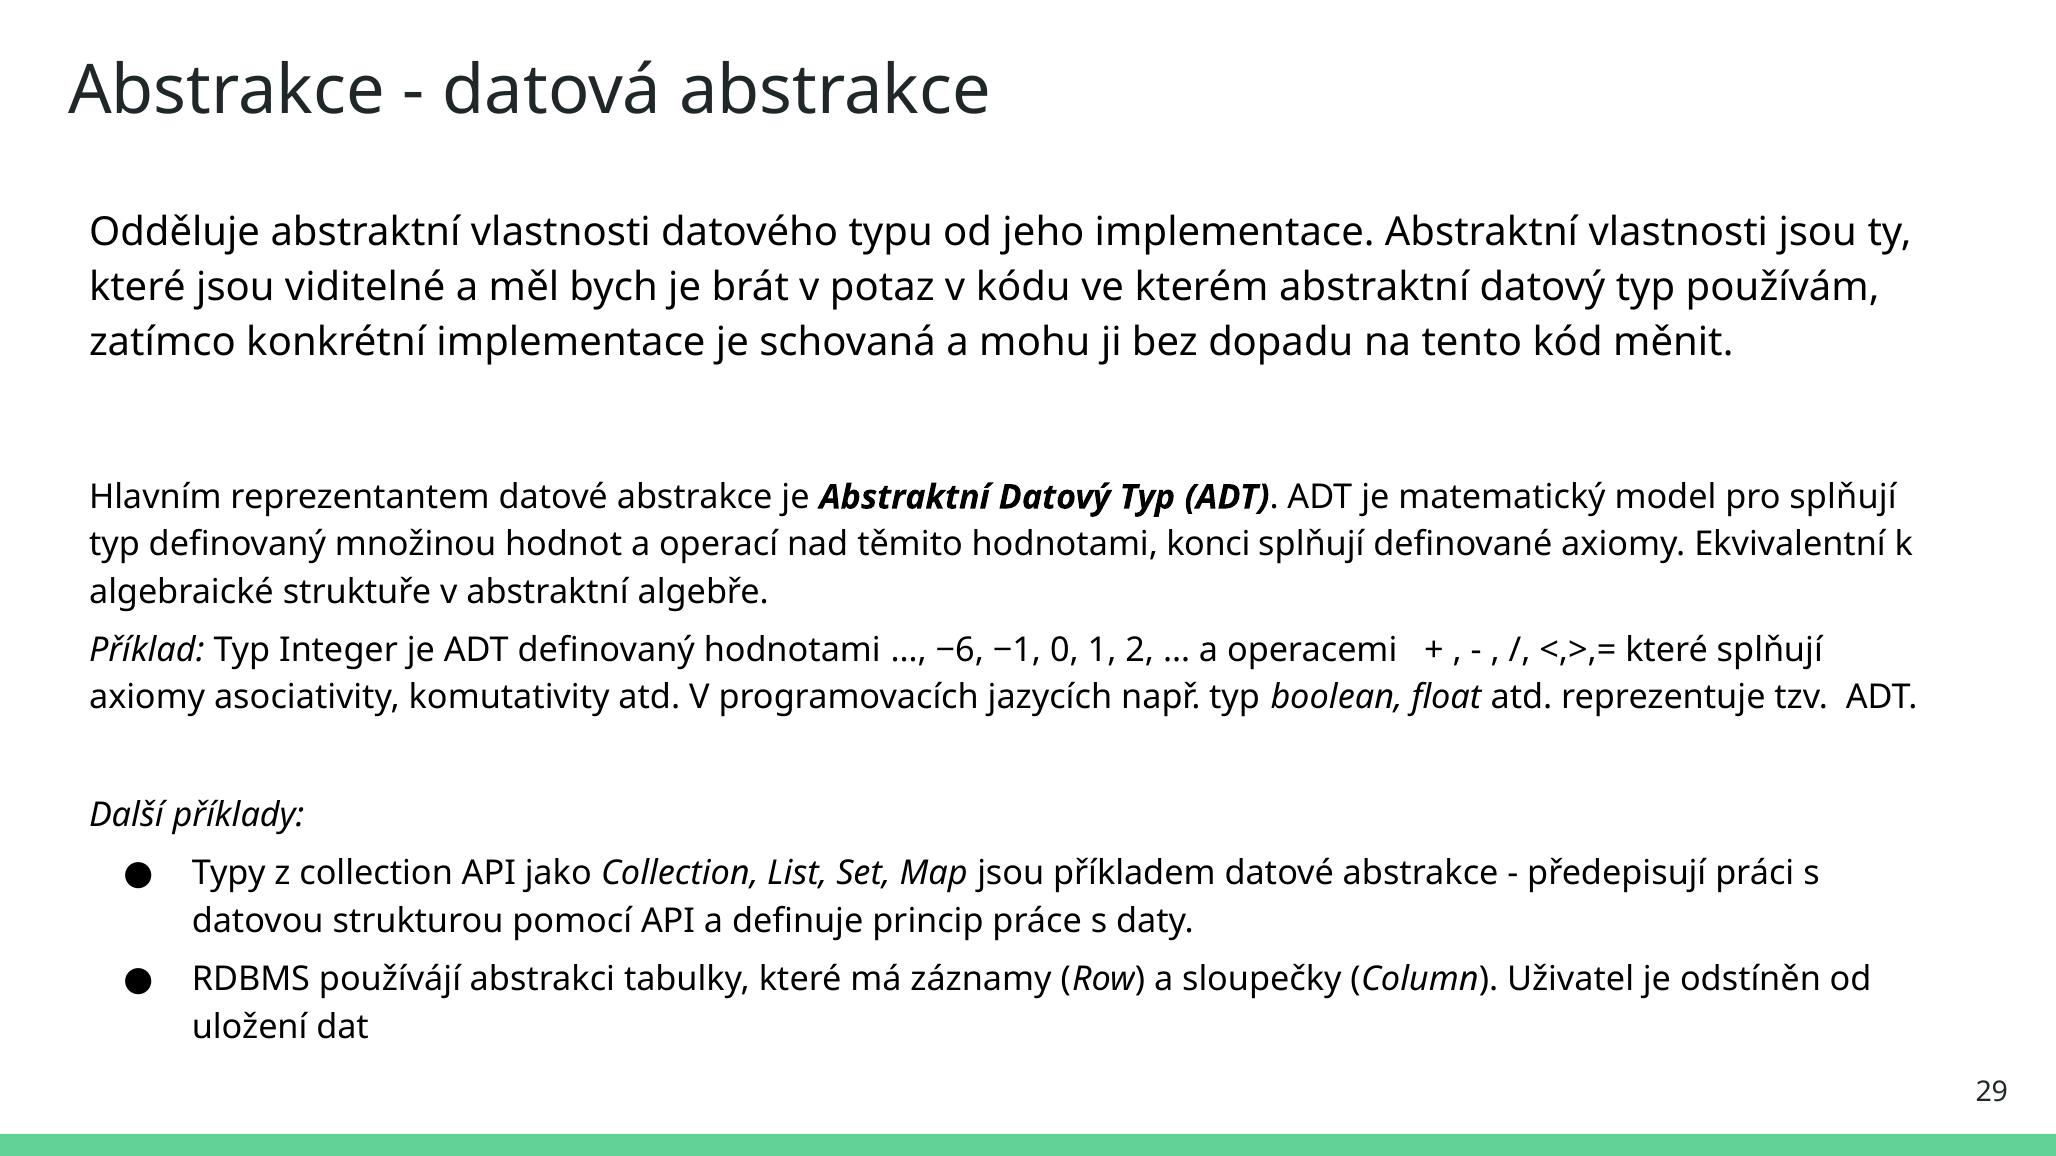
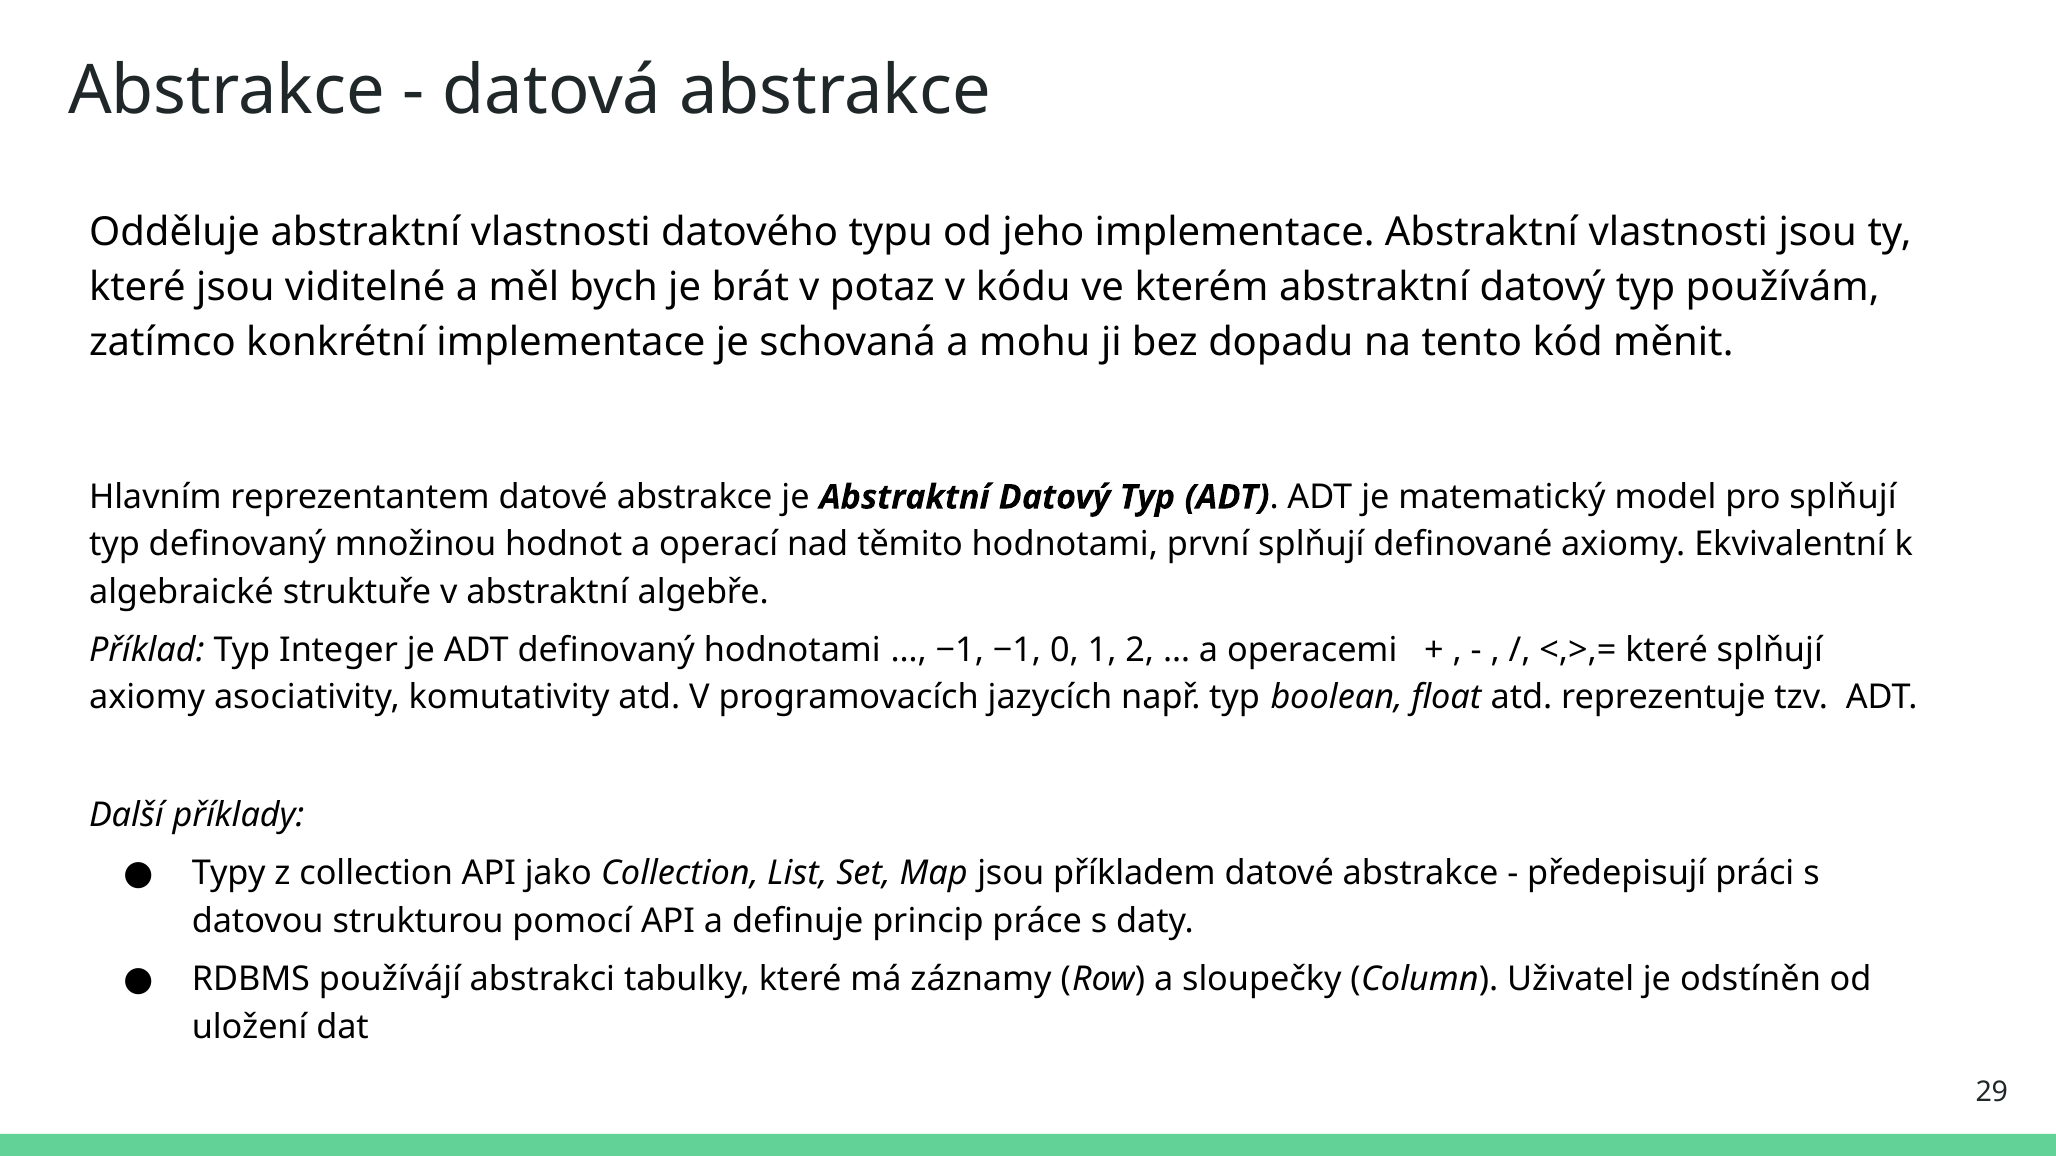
konci: konci -> první
−6 at (960, 651): −6 -> −1
